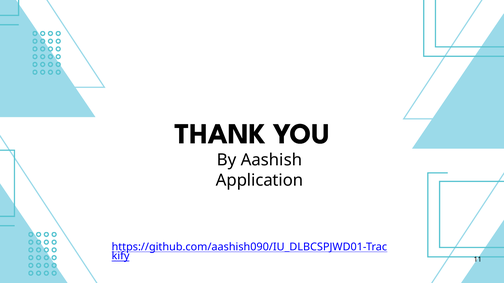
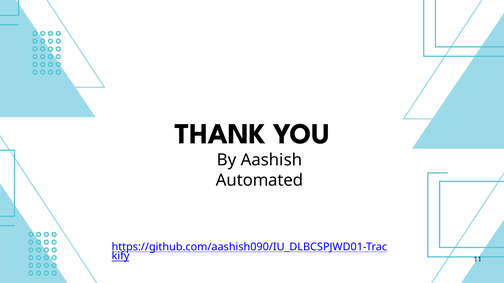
Application: Application -> Automated
